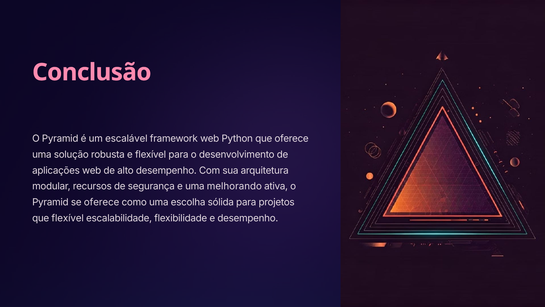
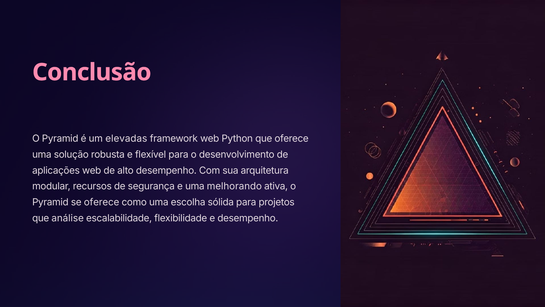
escalável: escalável -> elevadas
que flexível: flexível -> análise
